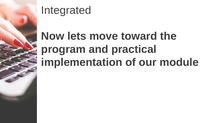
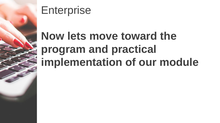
Integrated: Integrated -> Enterprise
